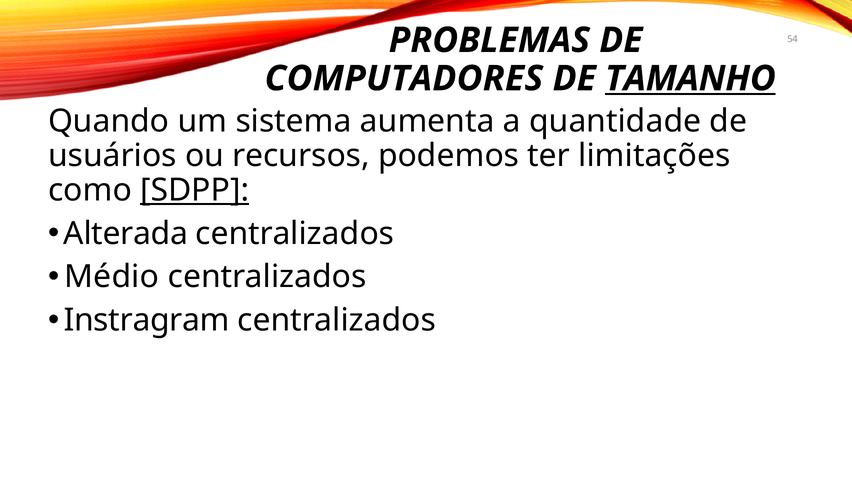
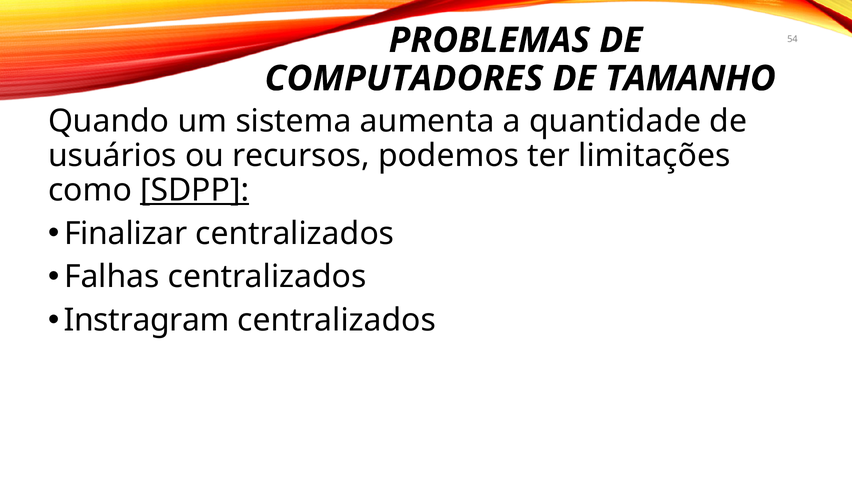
TAMANHO underline: present -> none
Alterada: Alterada -> Finalizar
Médio: Médio -> Falhas
